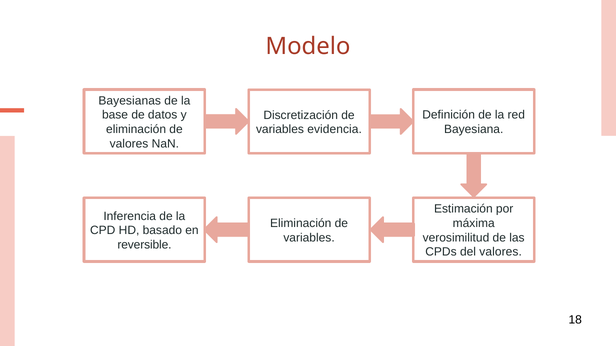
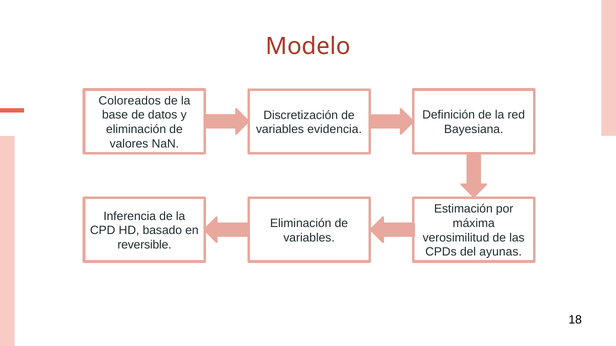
Bayesianas: Bayesianas -> Coloreados
del valores: valores -> ayunas
